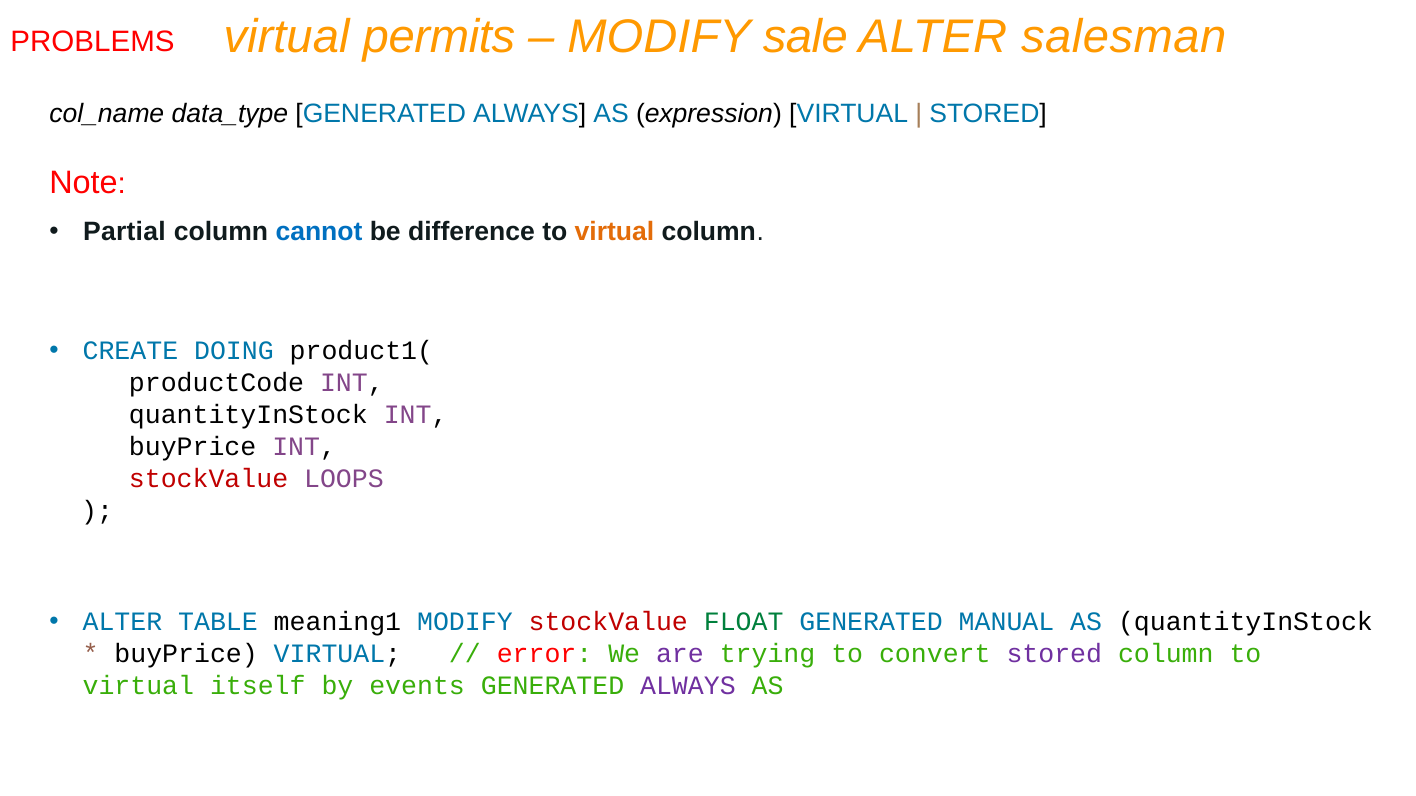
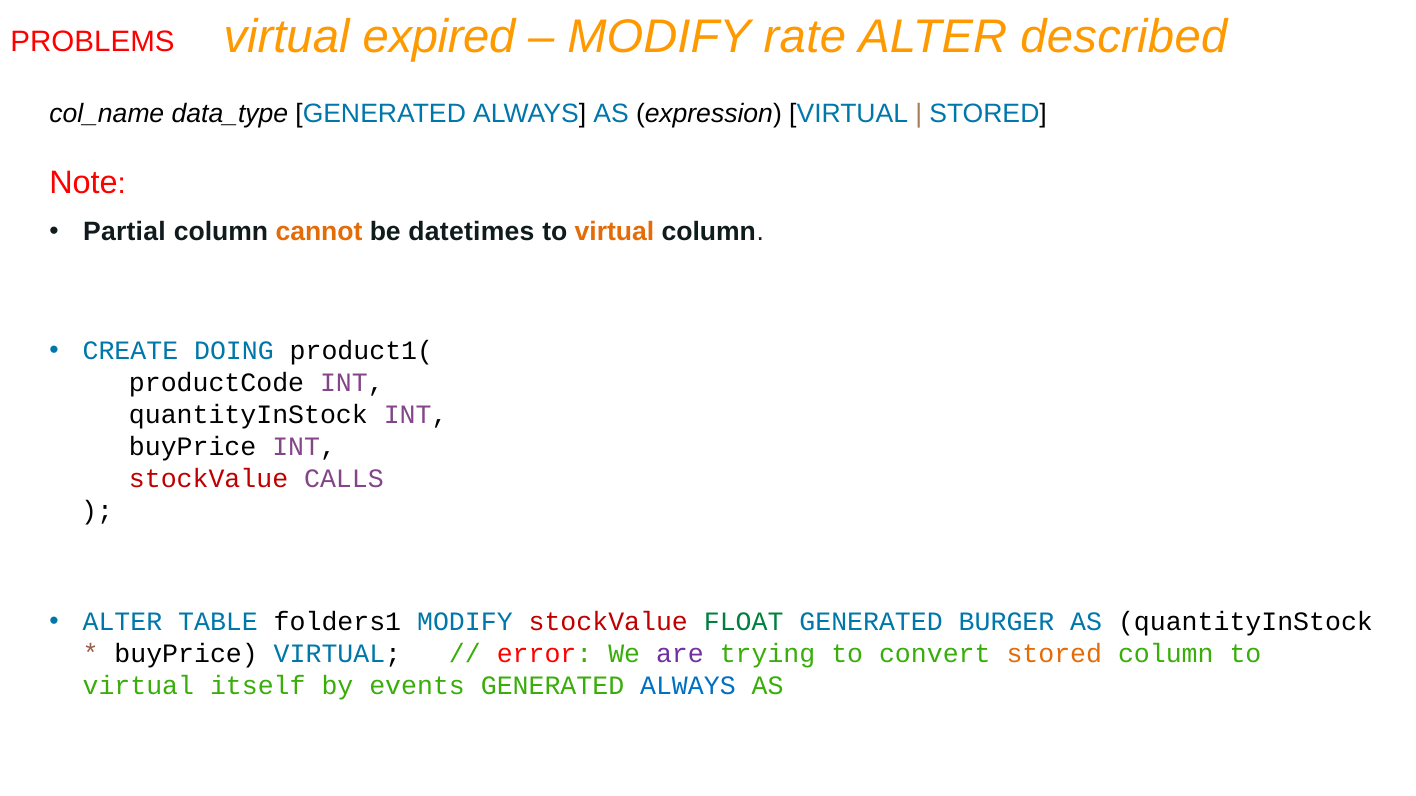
permits: permits -> expired
sale: sale -> rate
salesman: salesman -> described
cannot colour: blue -> orange
difference: difference -> datetimes
LOOPS: LOOPS -> CALLS
meaning1: meaning1 -> folders1
MANUAL: MANUAL -> BURGER
stored at (1054, 654) colour: purple -> orange
ALWAYS at (688, 686) colour: purple -> blue
